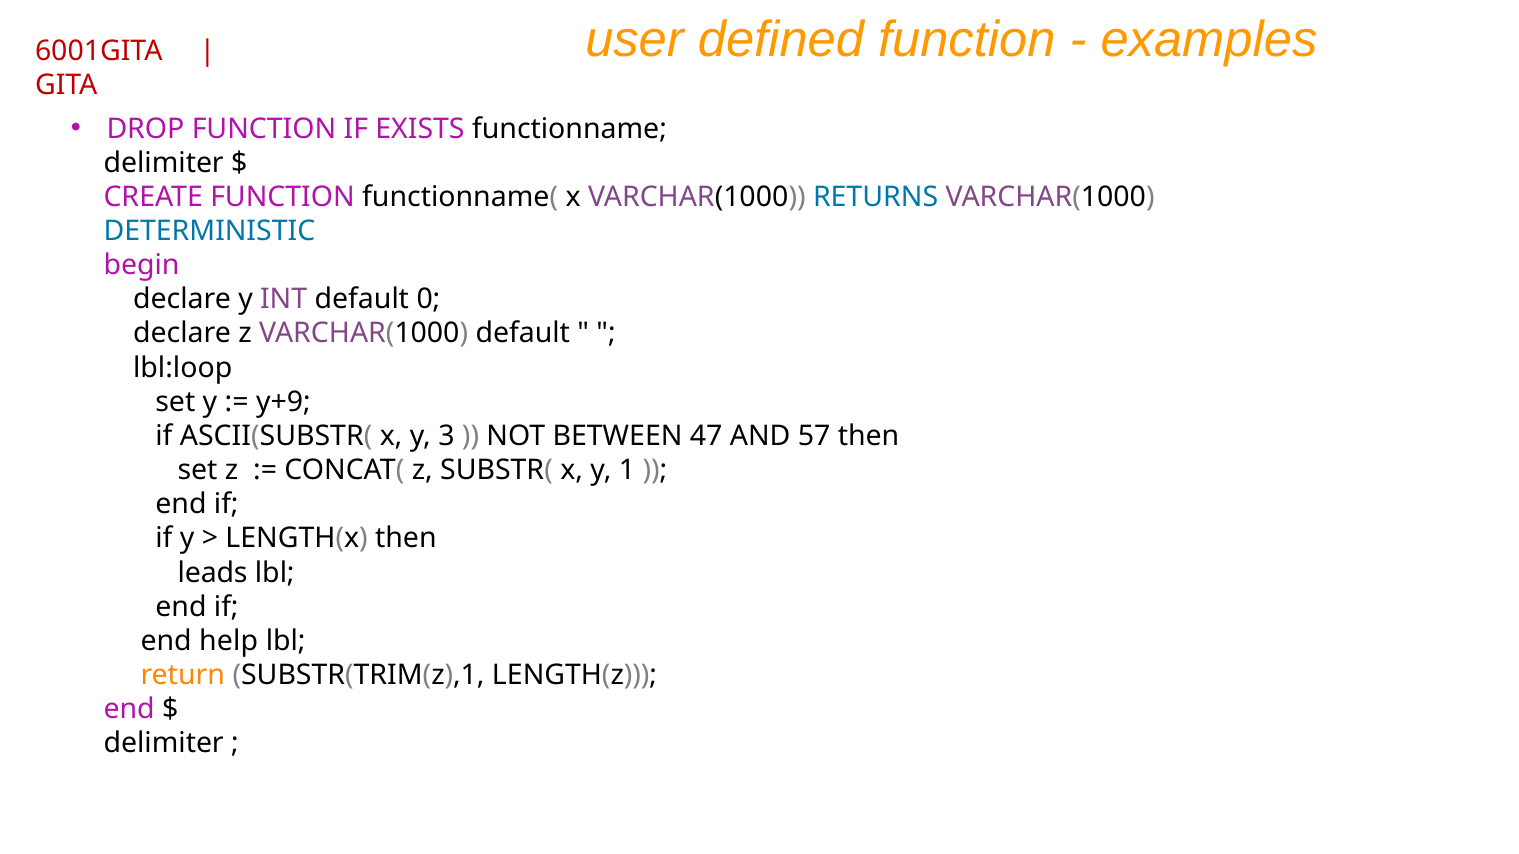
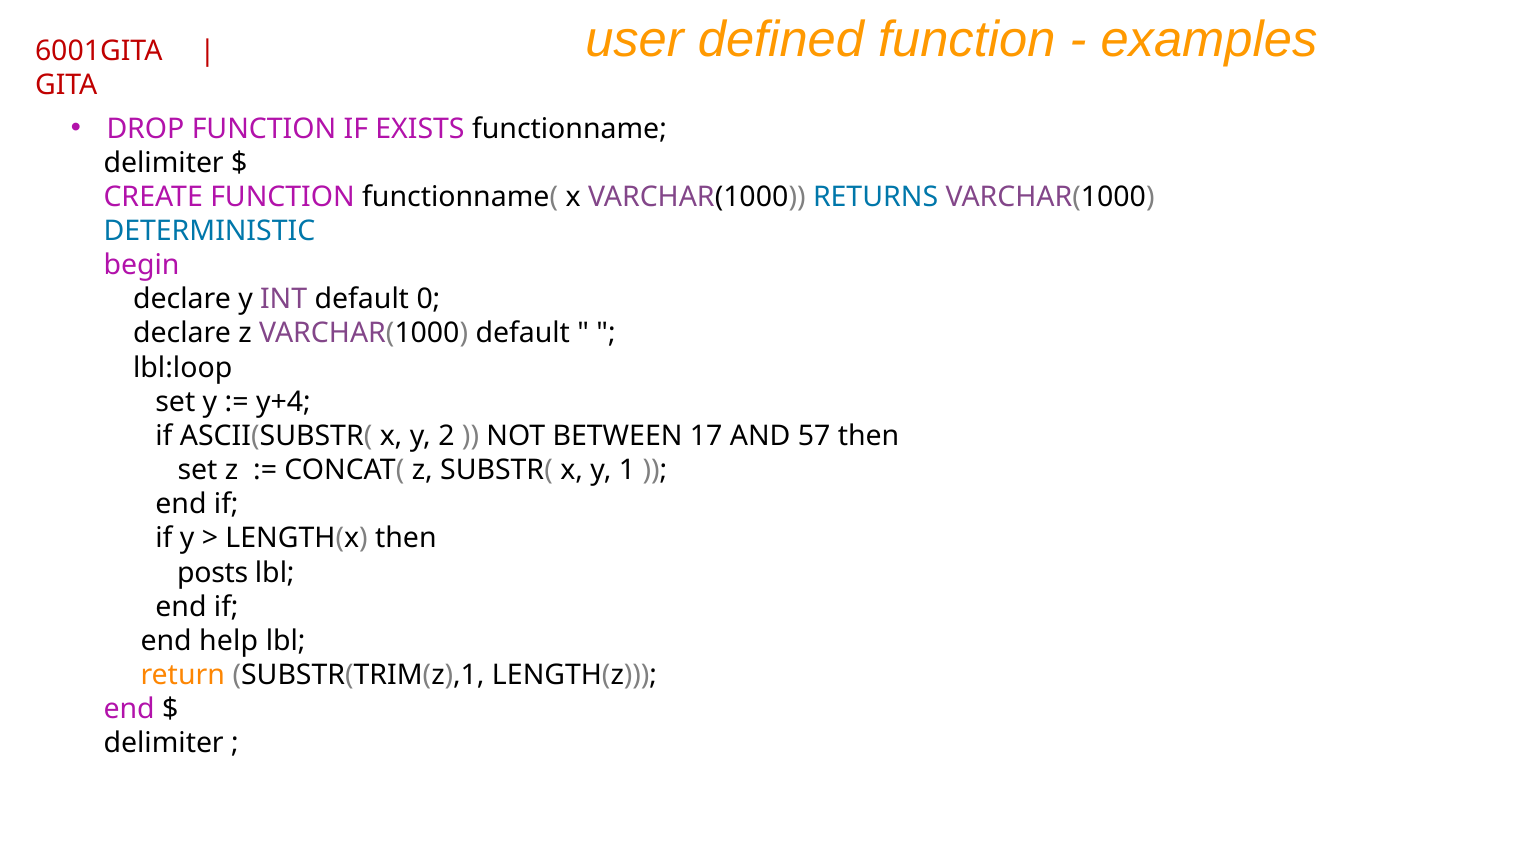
y+9: y+9 -> y+4
3: 3 -> 2
47: 47 -> 17
leads: leads -> posts
